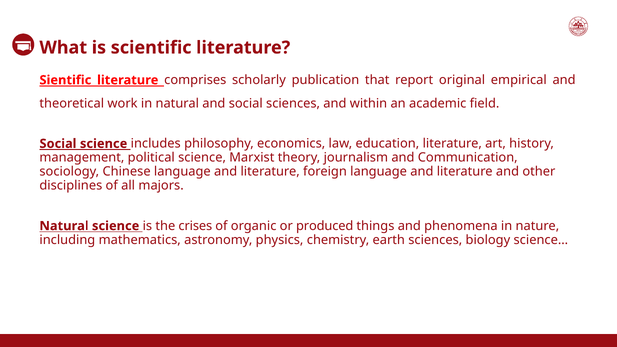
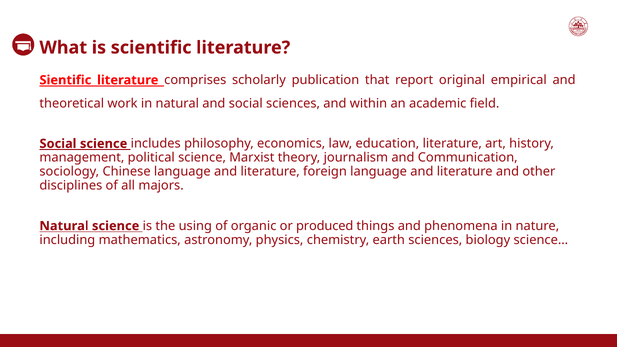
crises: crises -> using
